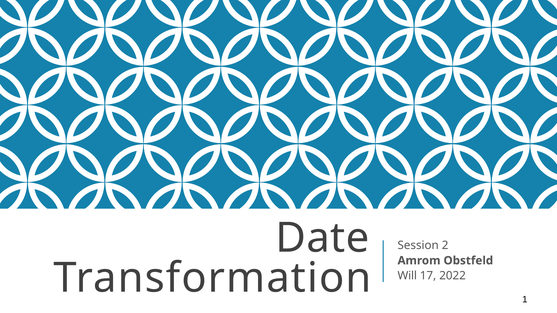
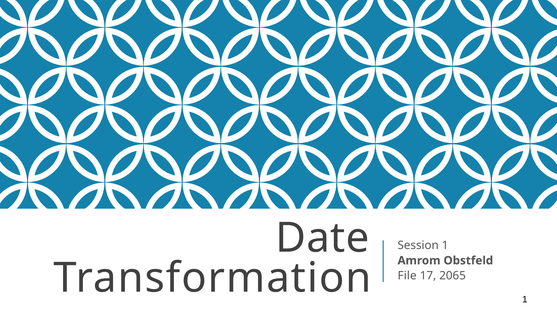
Session 2: 2 -> 1
Will: Will -> File
2022: 2022 -> 2065
